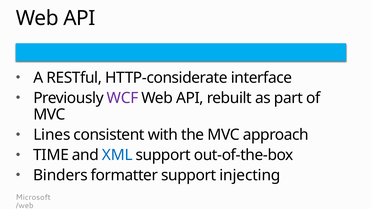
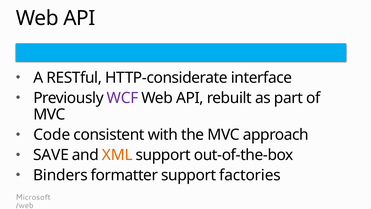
Lines: Lines -> Code
TIME: TIME -> SAVE
XML colour: blue -> orange
injecting: injecting -> factories
